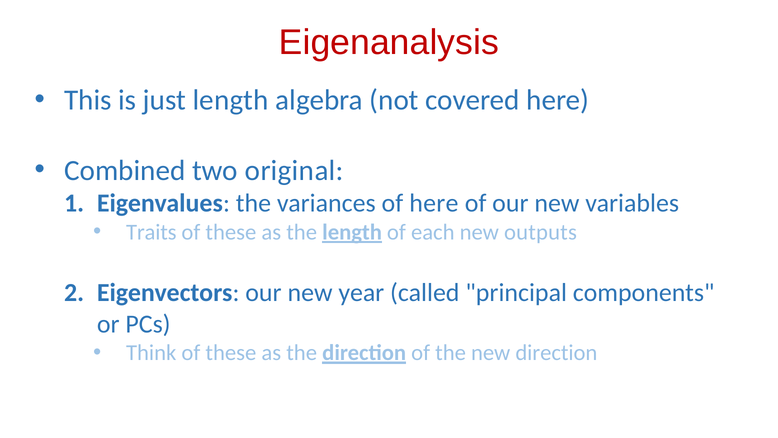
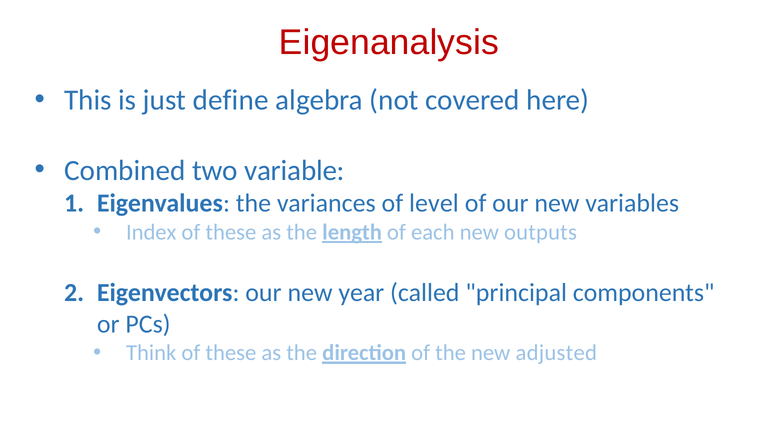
just length: length -> define
original: original -> variable
of here: here -> level
Traits: Traits -> Index
new direction: direction -> adjusted
